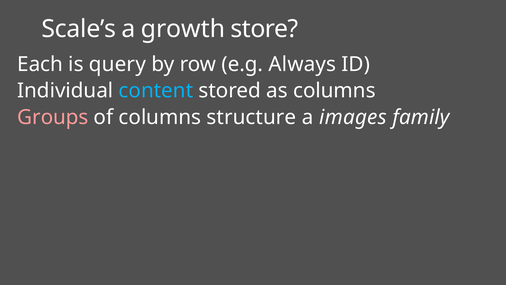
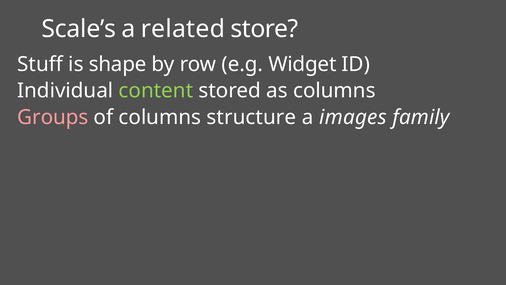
growth: growth -> related
Each: Each -> Stuff
query: query -> shape
Always: Always -> Widget
content colour: light blue -> light green
